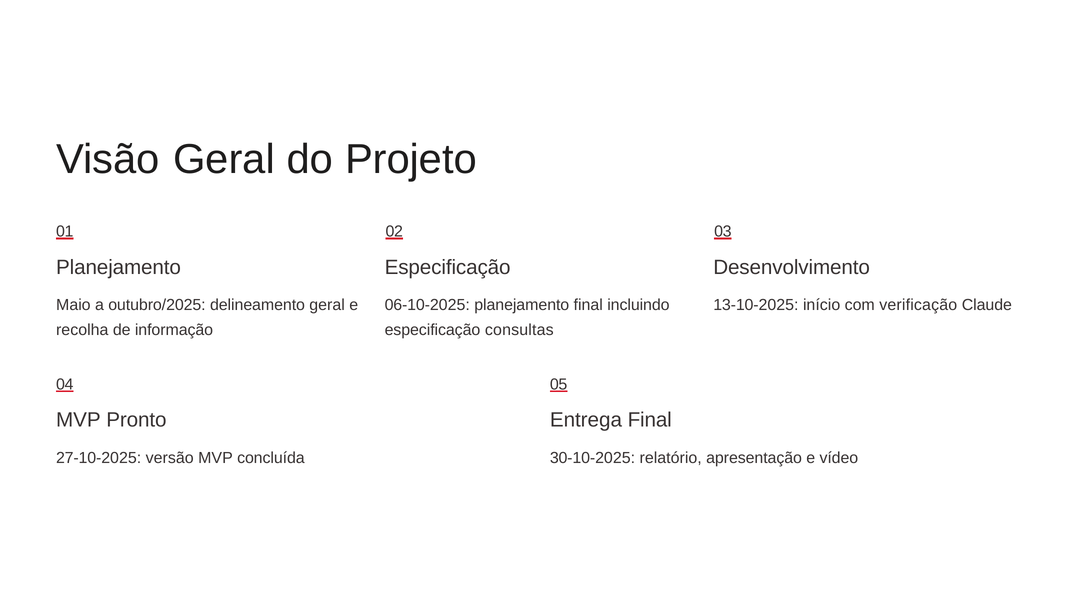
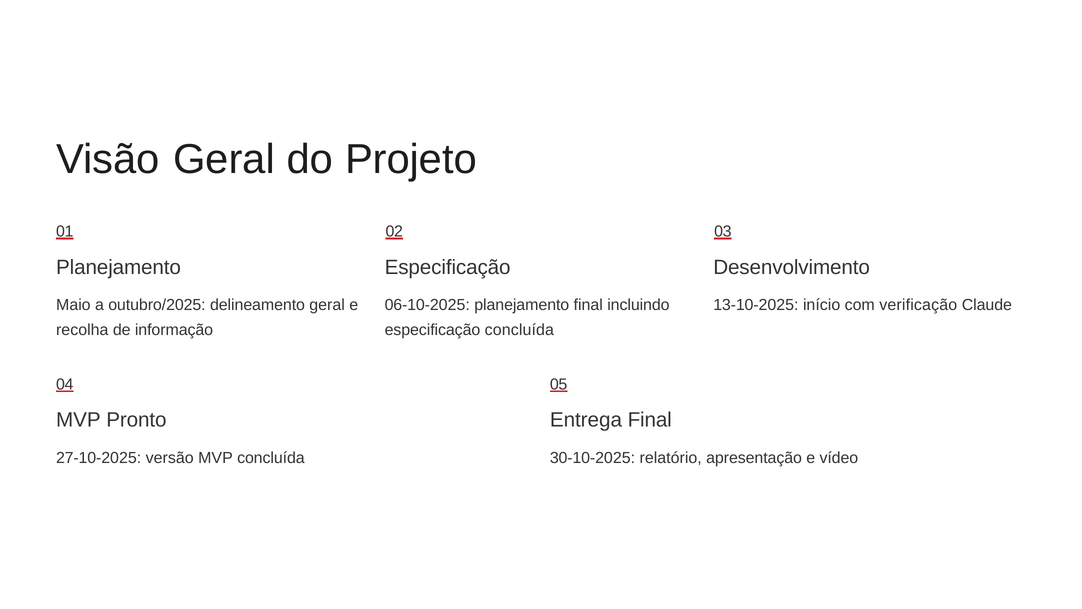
especificação consultas: consultas -> concluída
